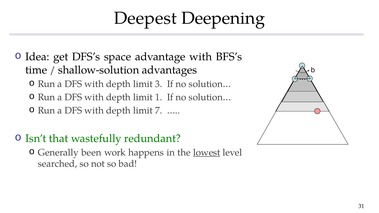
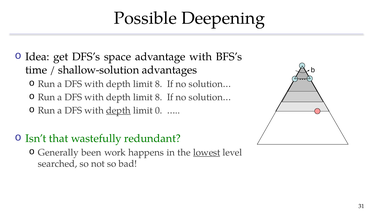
Deepest: Deepest -> Possible
3 at (159, 84): 3 -> 8
1 at (159, 97): 1 -> 8
depth at (118, 111) underline: none -> present
7: 7 -> 0
